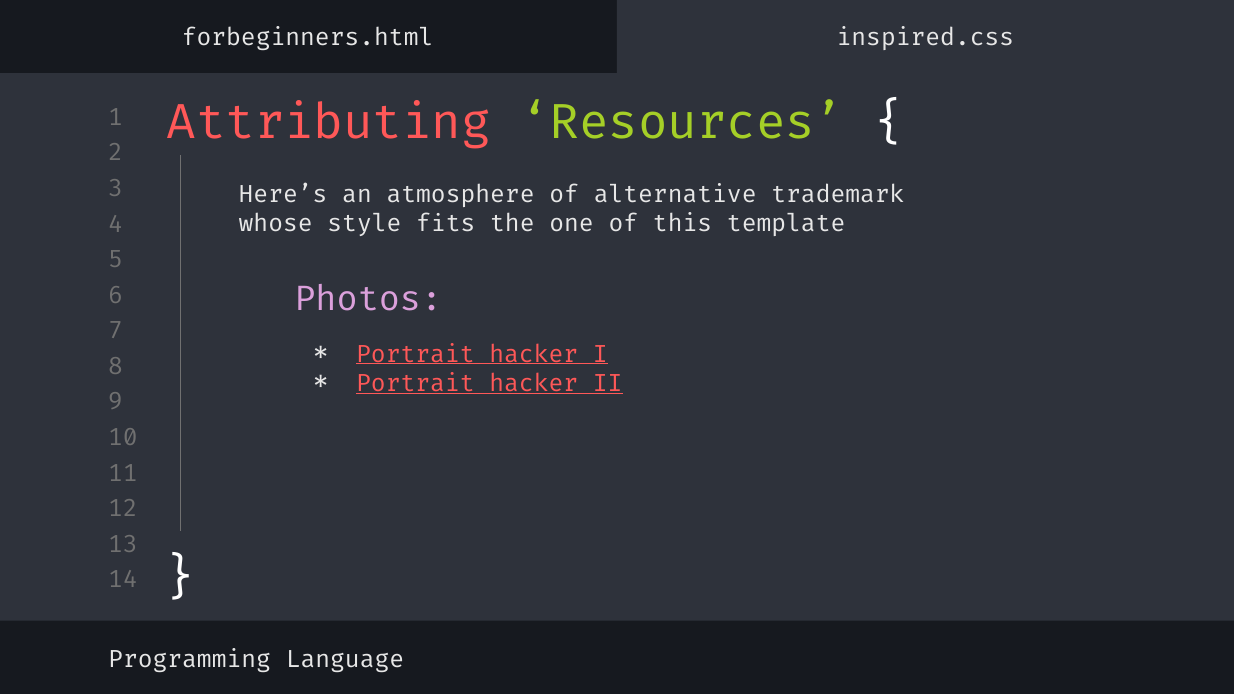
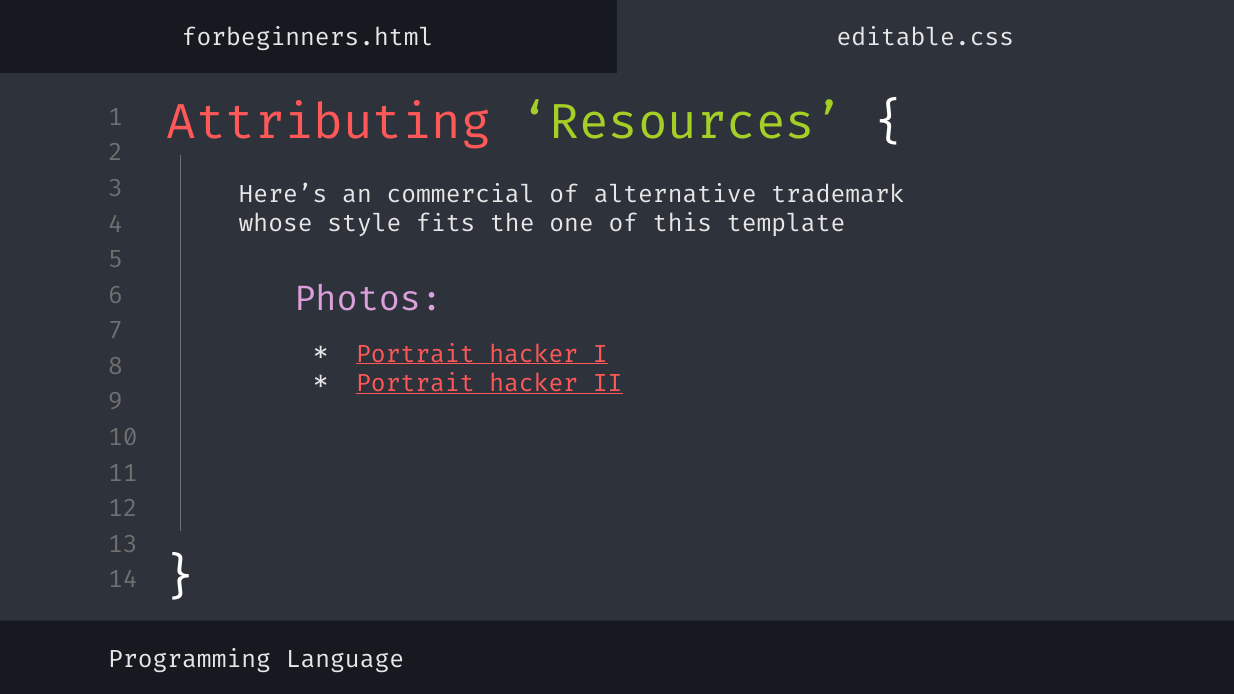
inspired.css: inspired.css -> editable.css
atmosphere: atmosphere -> commercial
